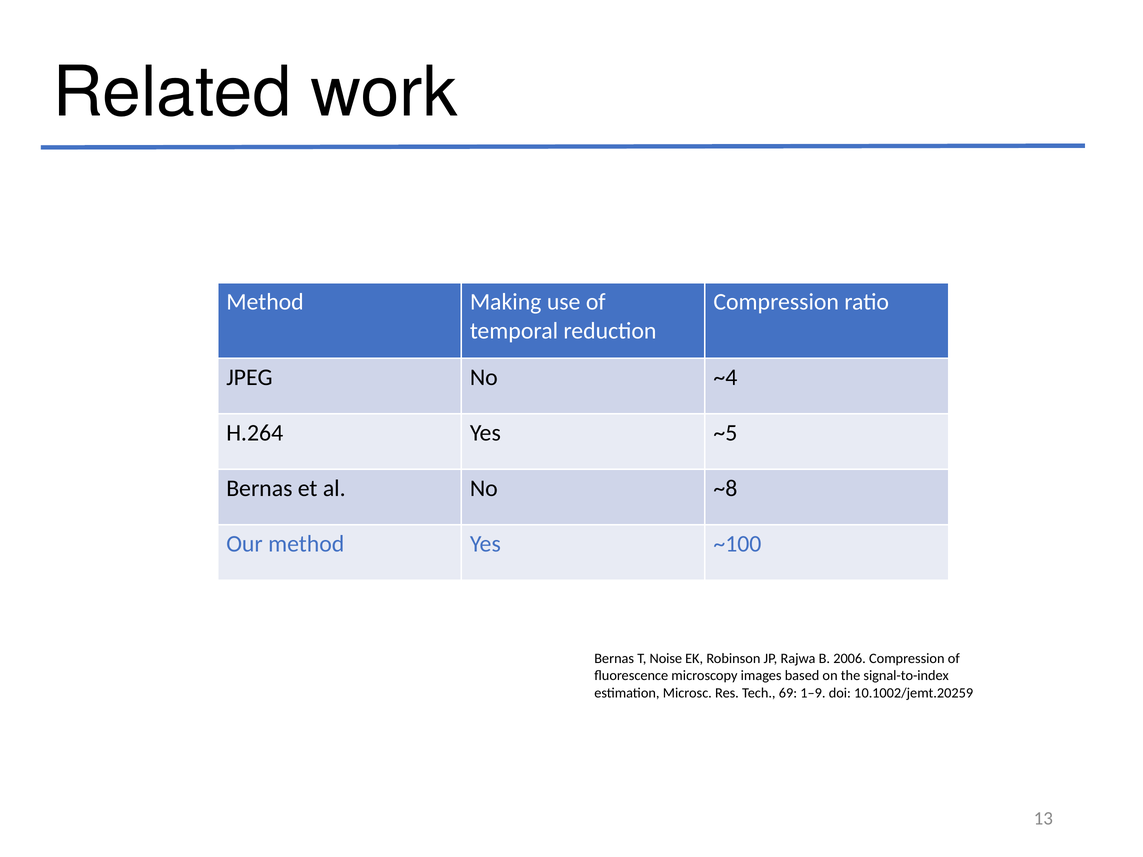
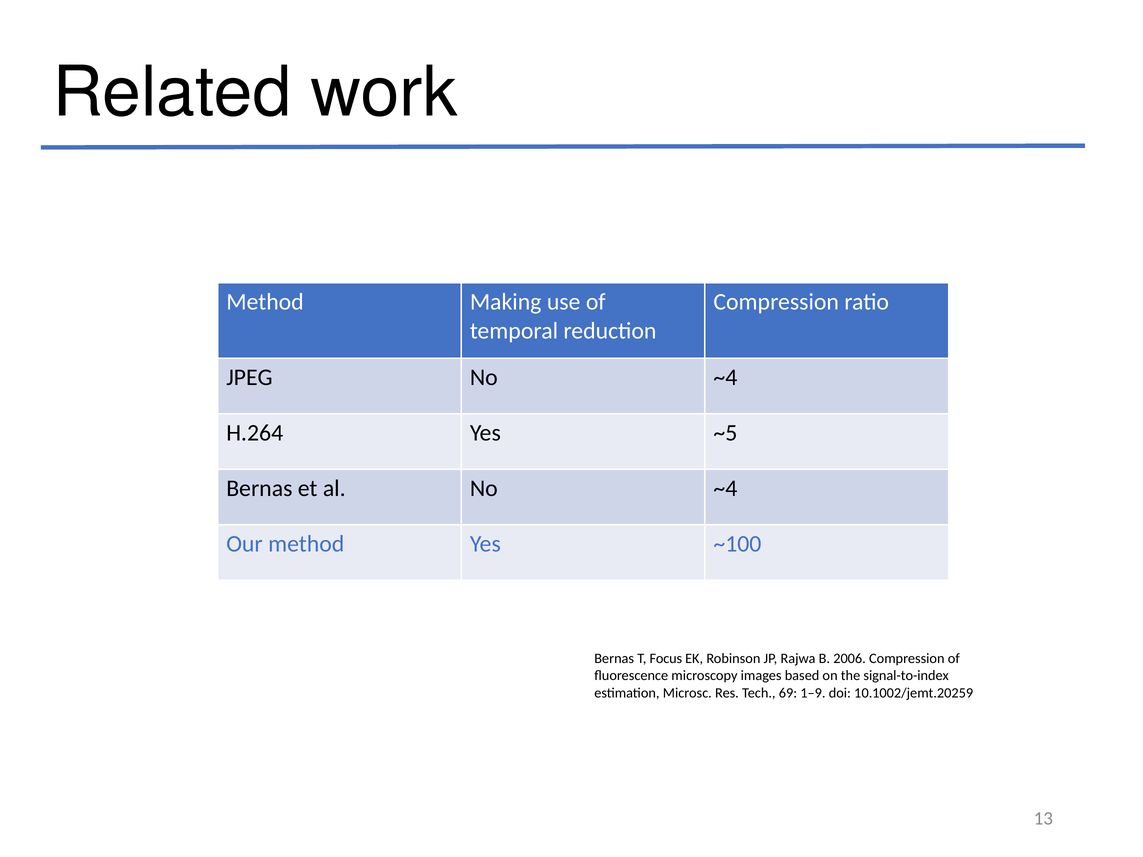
al No ~8: ~8 -> ~4
Noise: Noise -> Focus
